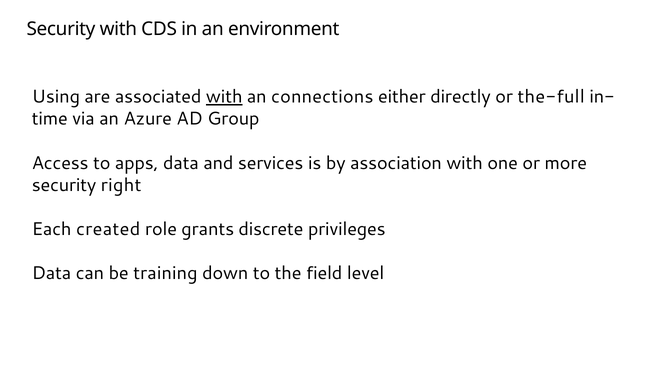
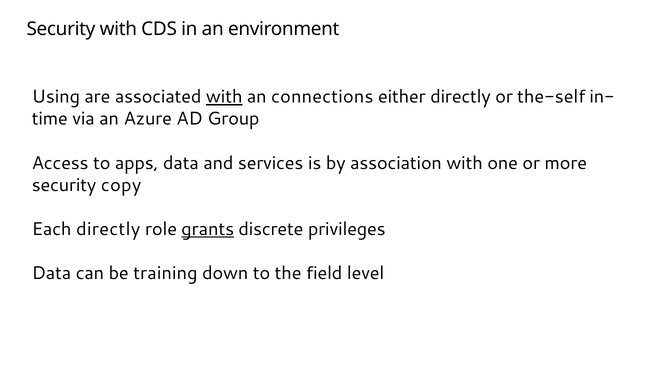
the-full: the-full -> the-self
right: right -> copy
Each created: created -> directly
grants underline: none -> present
